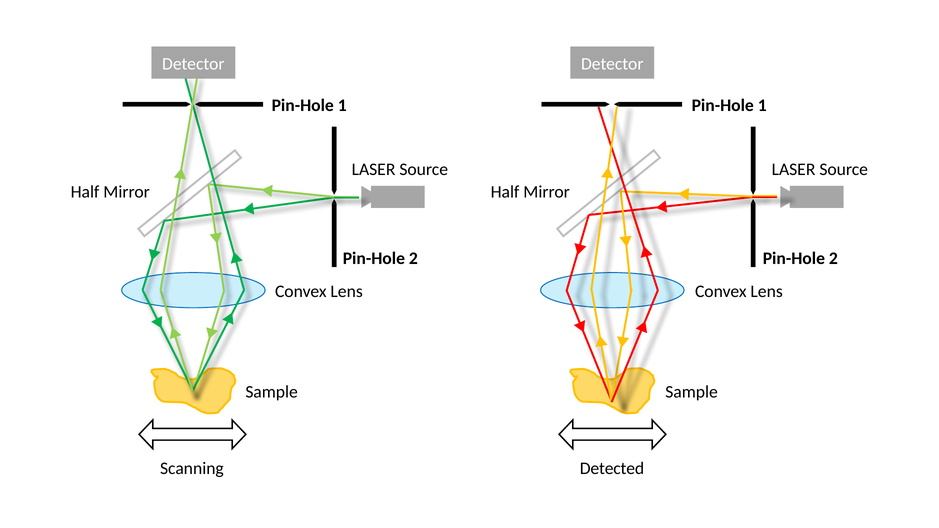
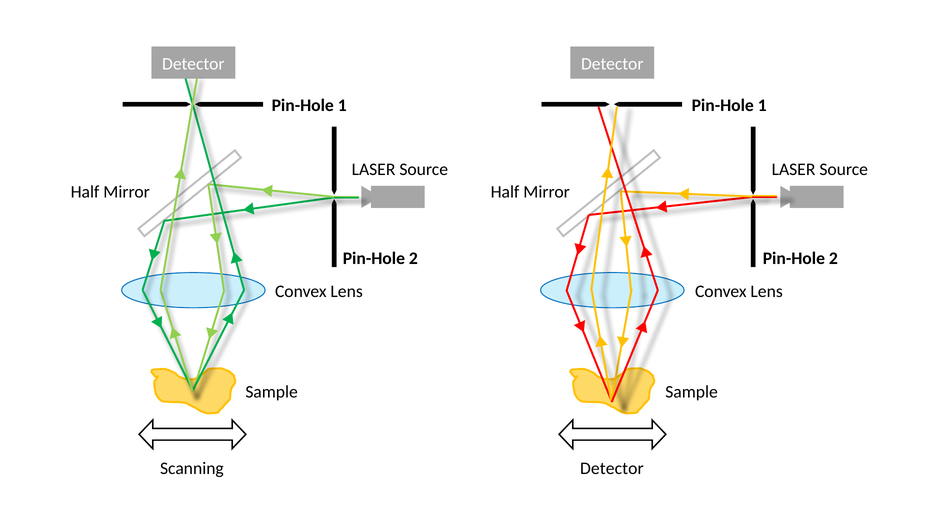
Detected at (612, 468): Detected -> Detector
